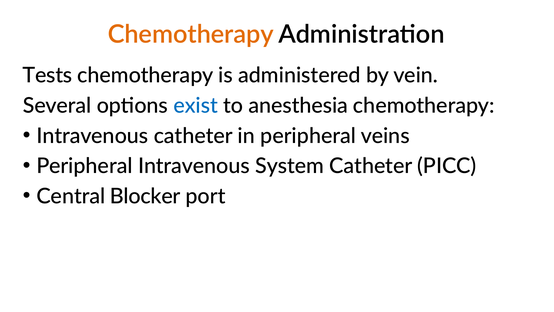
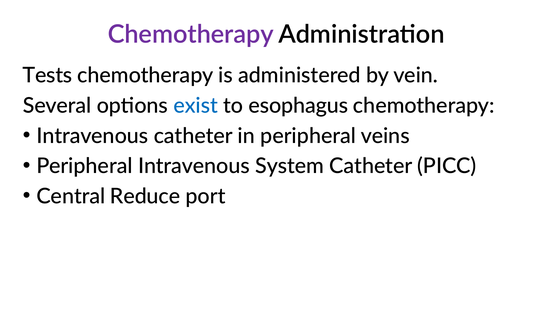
Chemotherapy at (191, 34) colour: orange -> purple
anesthesia: anesthesia -> esophagus
Blocker: Blocker -> Reduce
